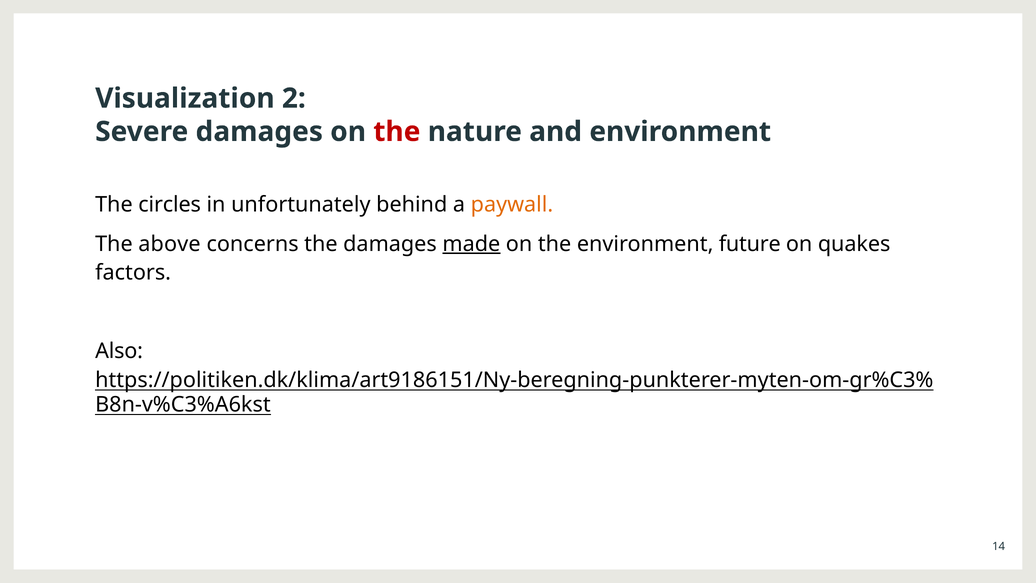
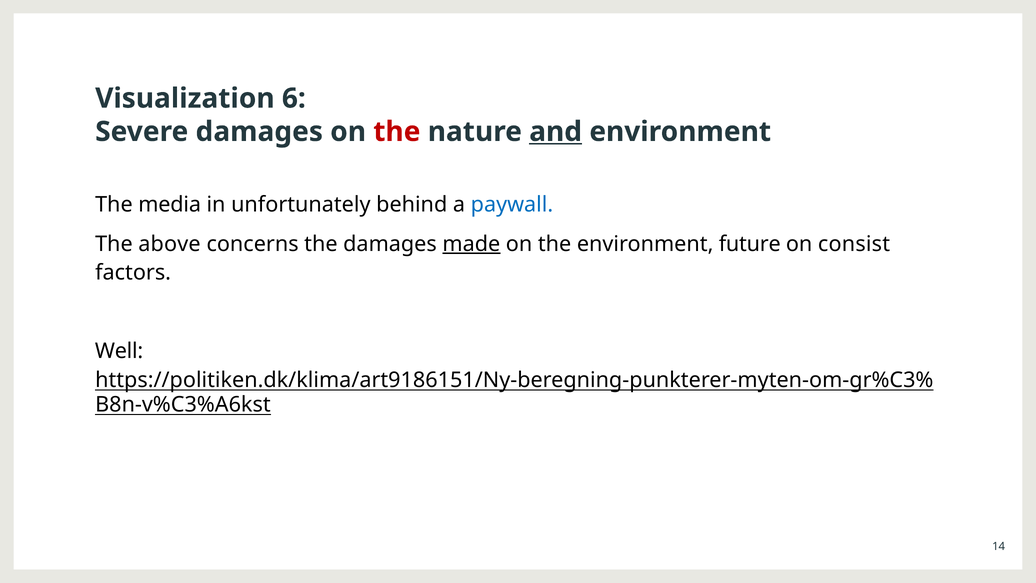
2: 2 -> 6
and underline: none -> present
circles: circles -> media
paywall colour: orange -> blue
quakes: quakes -> consist
Also: Also -> Well
